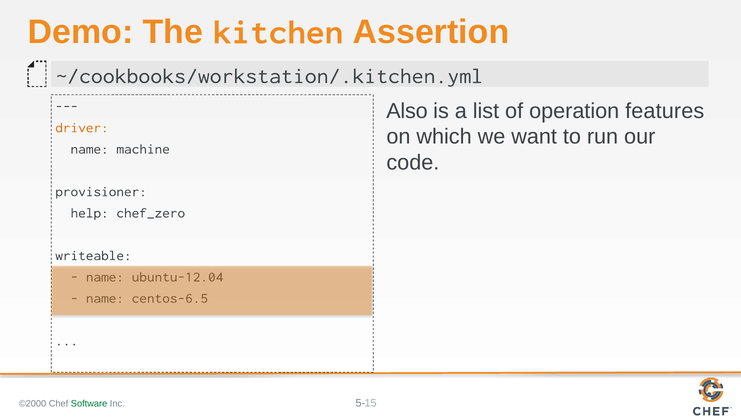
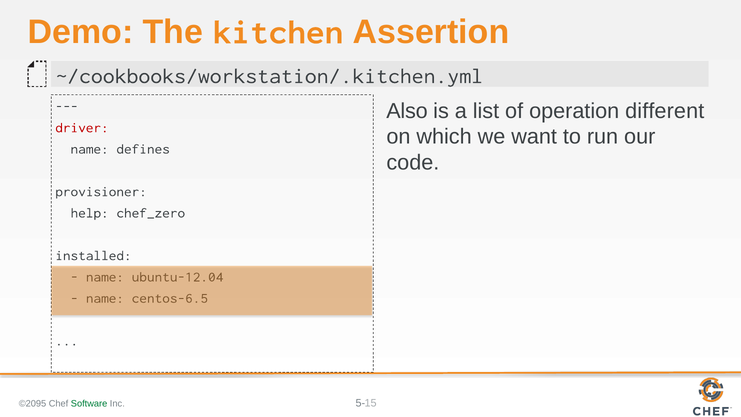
features: features -> different
driver colour: orange -> red
machine: machine -> defines
writeable: writeable -> installed
©2000: ©2000 -> ©2095
